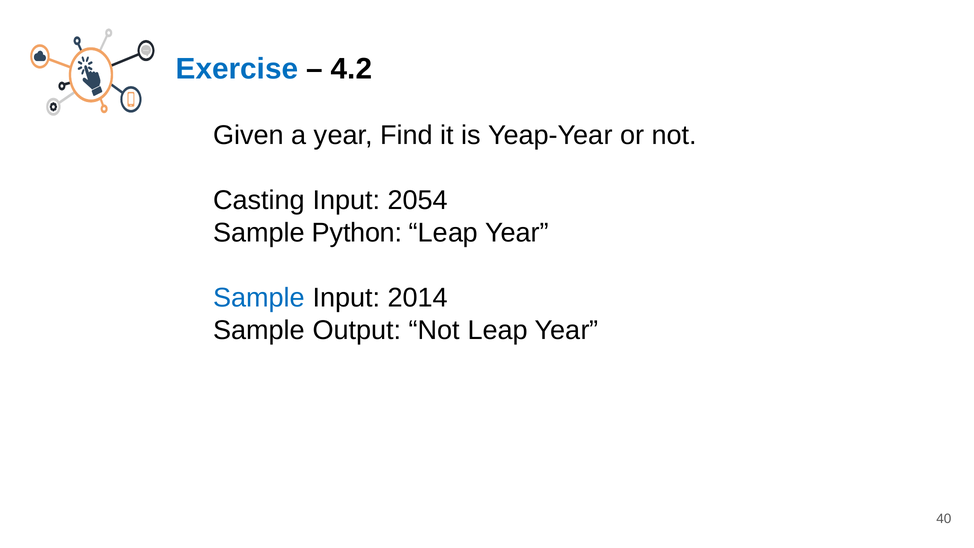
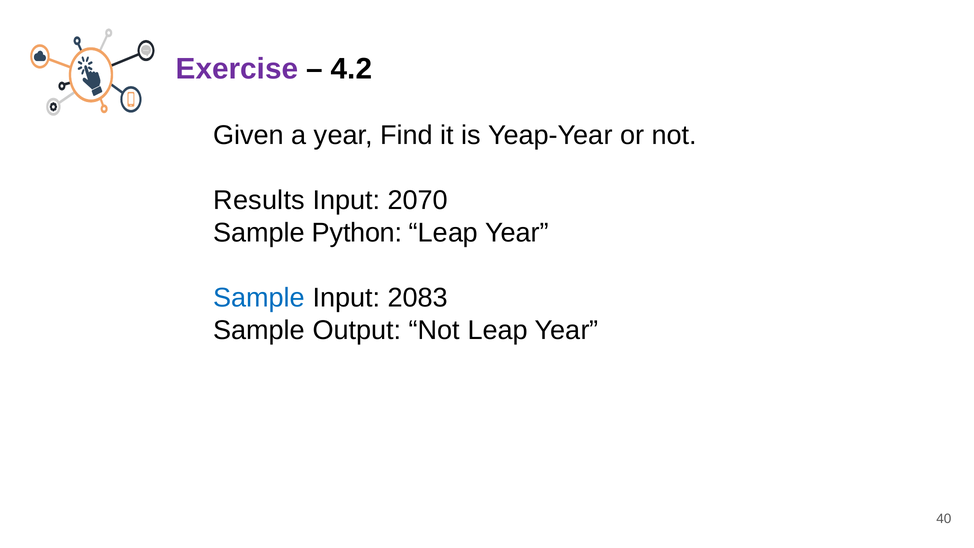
Exercise colour: blue -> purple
Casting: Casting -> Results
2054: 2054 -> 2070
2014: 2014 -> 2083
